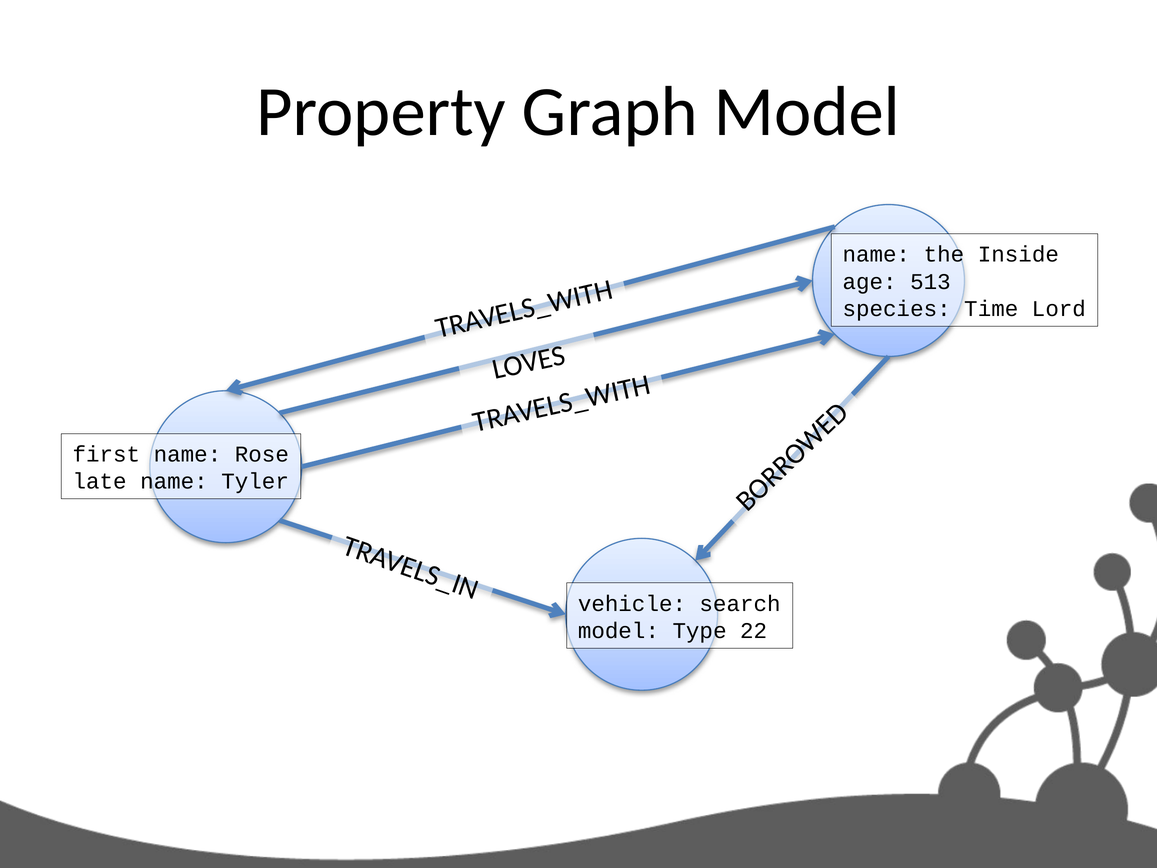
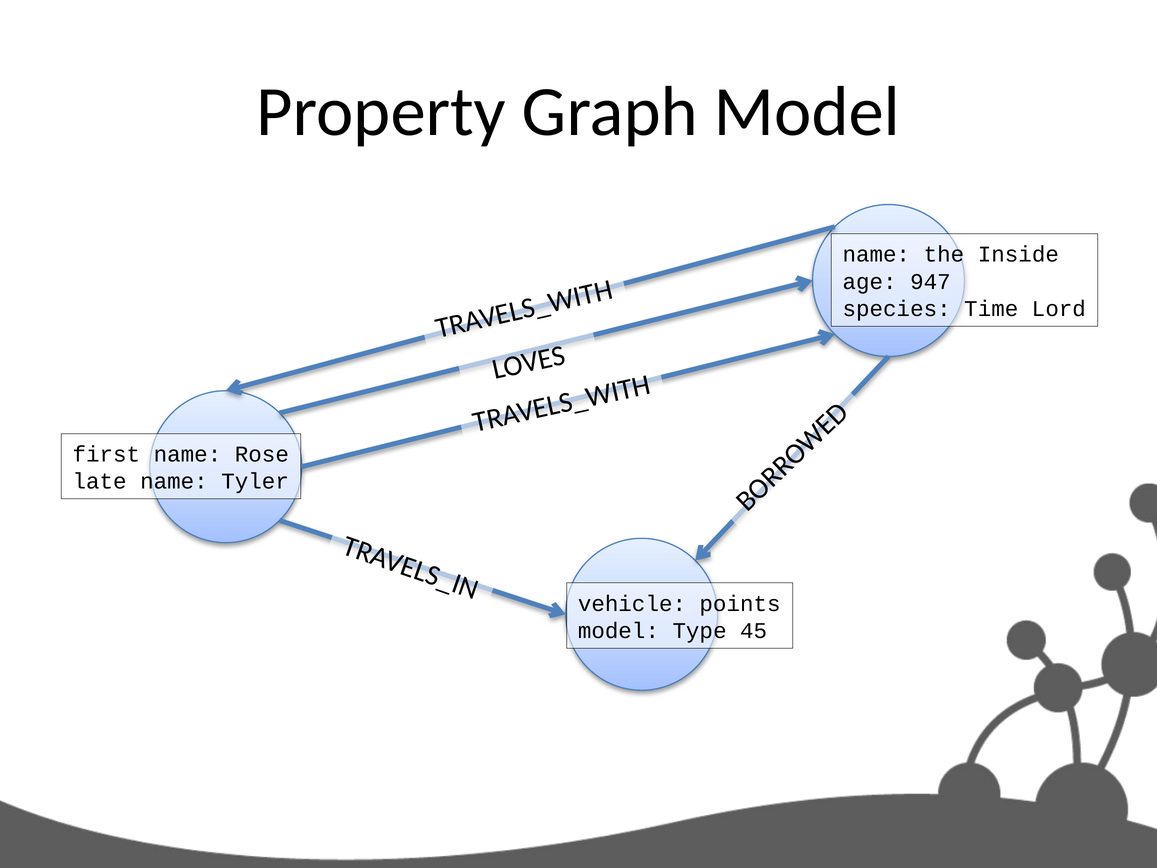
513: 513 -> 947
search: search -> points
22: 22 -> 45
